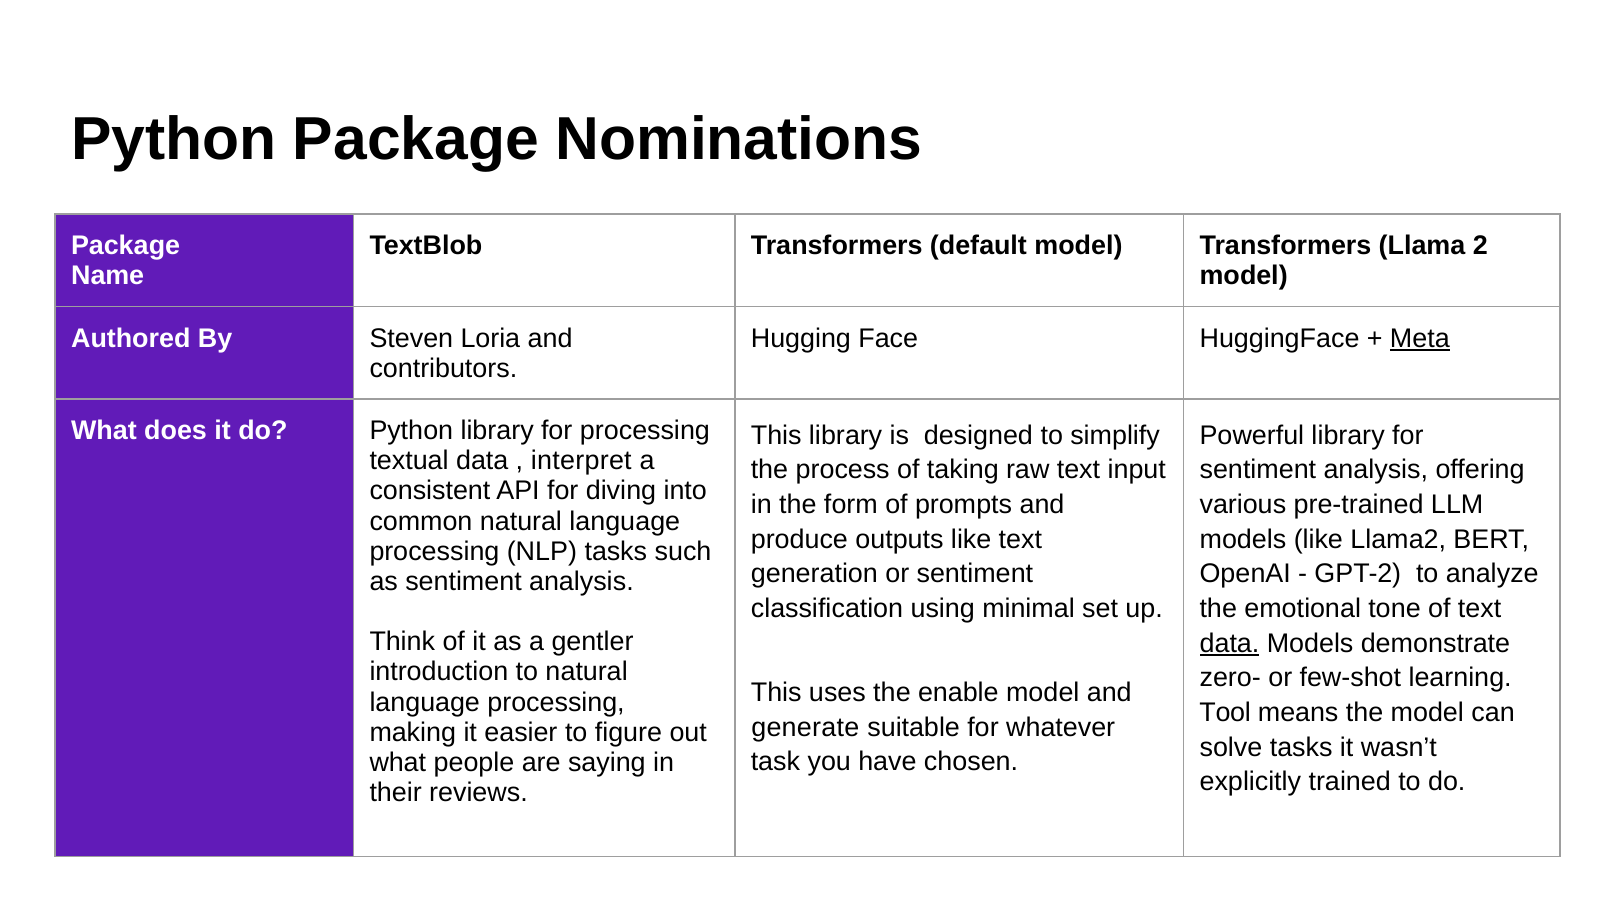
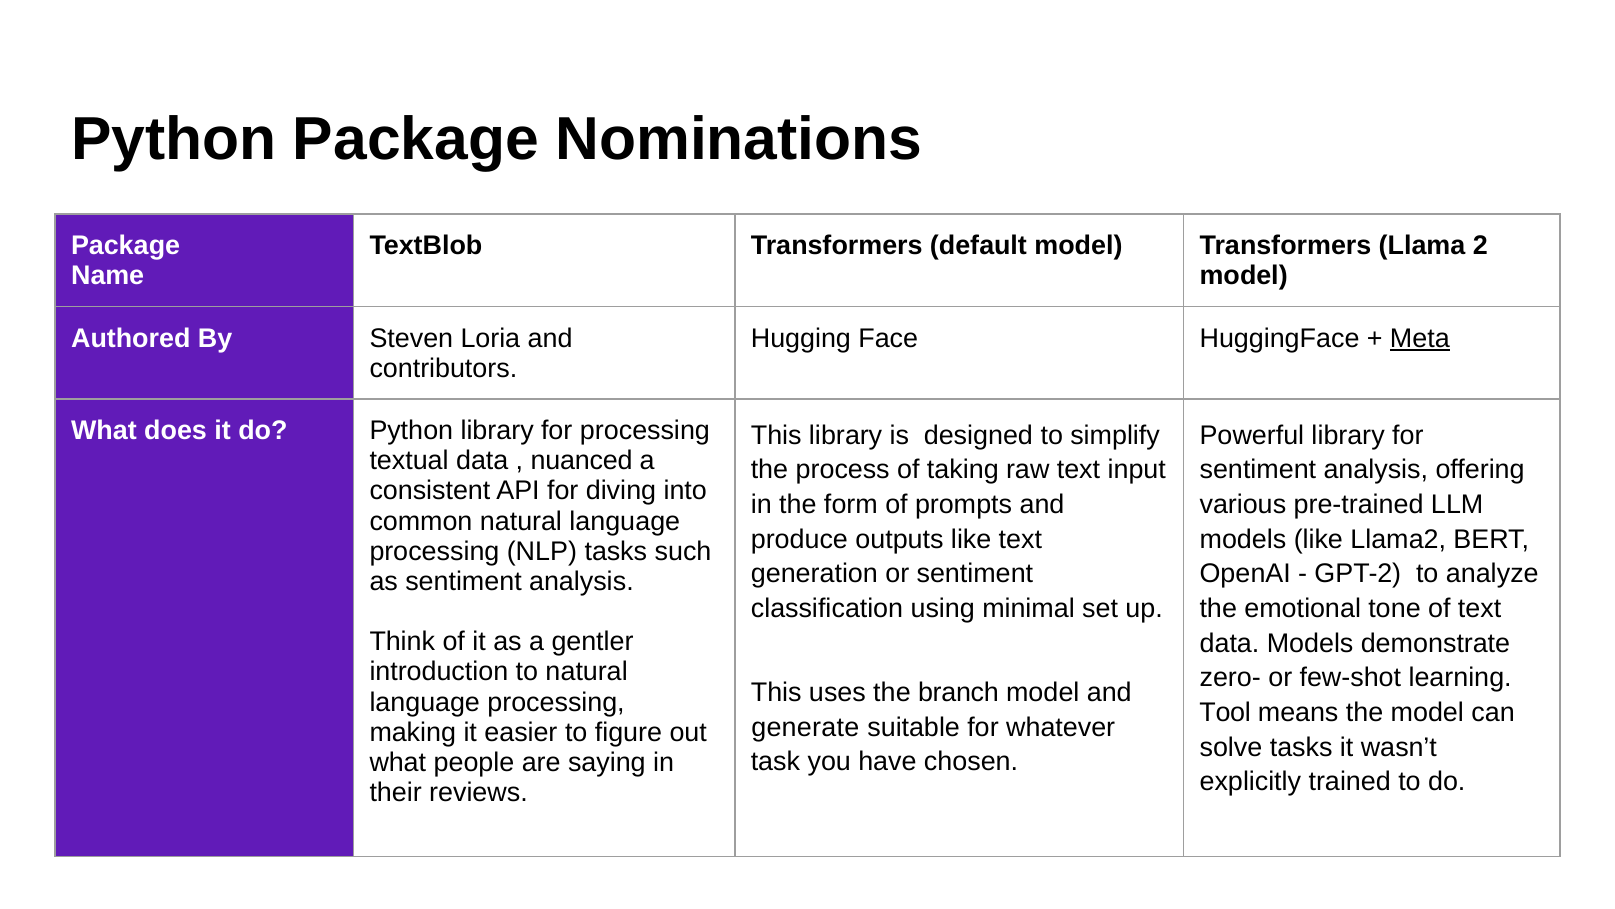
interpret: interpret -> nuanced
data at (1230, 643) underline: present -> none
enable: enable -> branch
